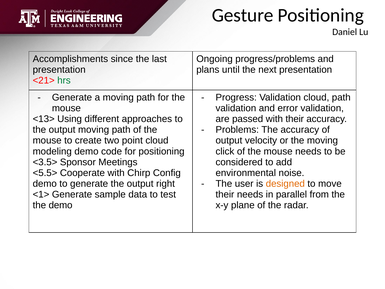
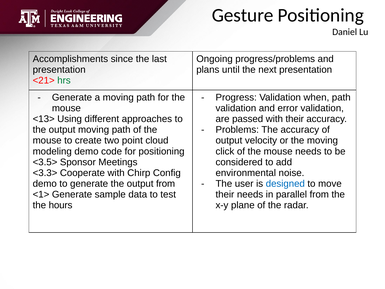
Validation cloud: cloud -> when
<5.5>: <5.5> -> <3.3>
output right: right -> from
designed colour: orange -> blue
the demo: demo -> hours
